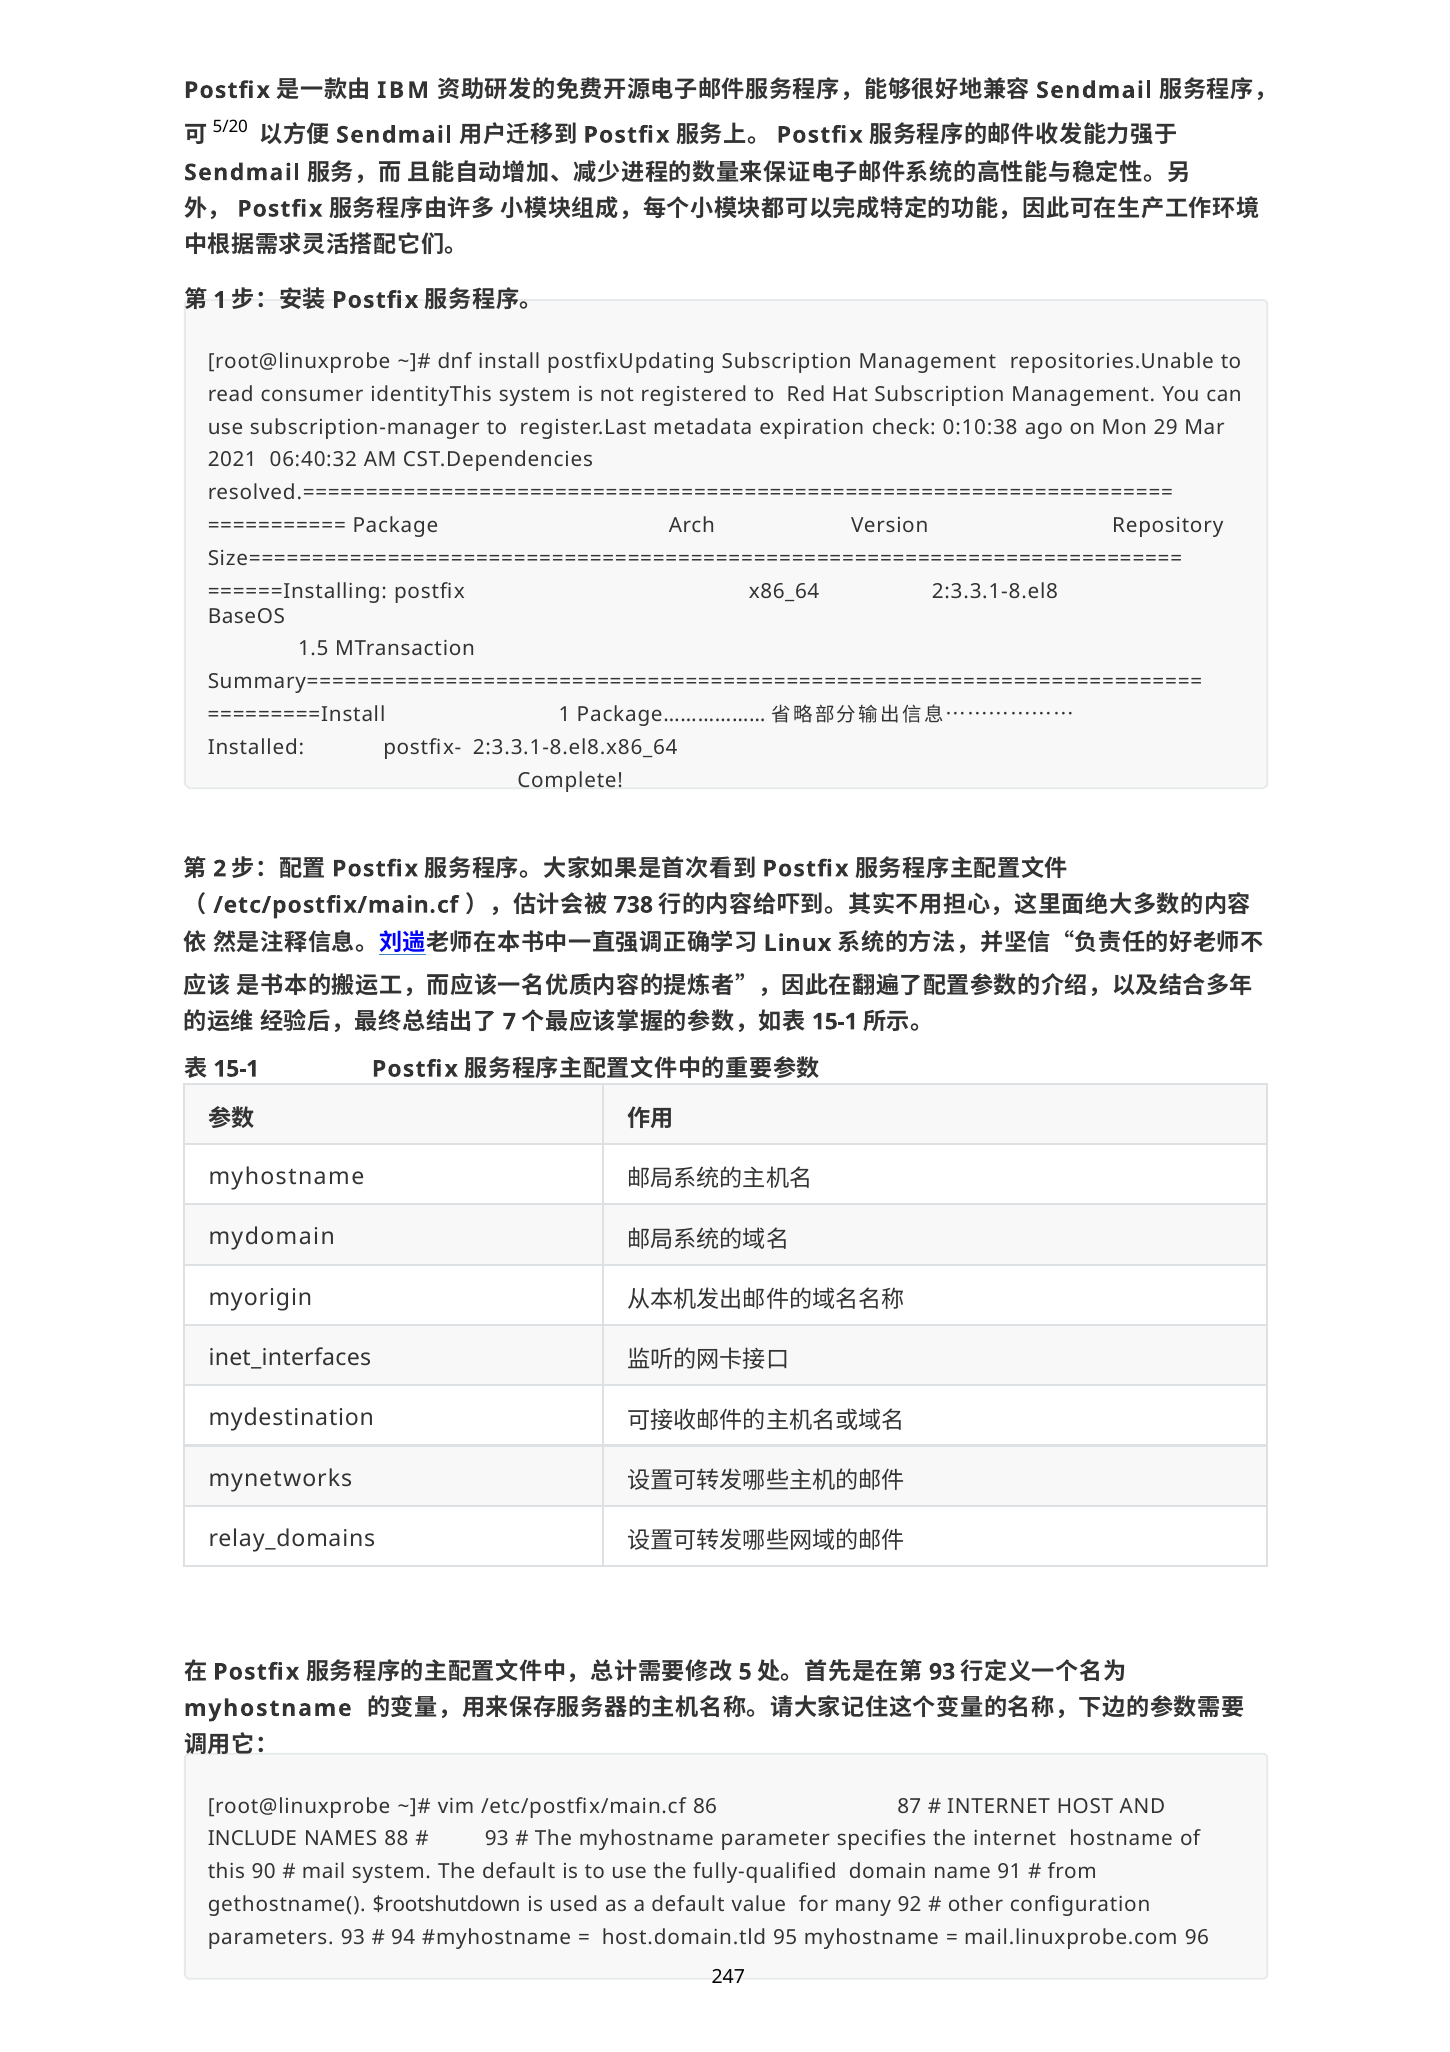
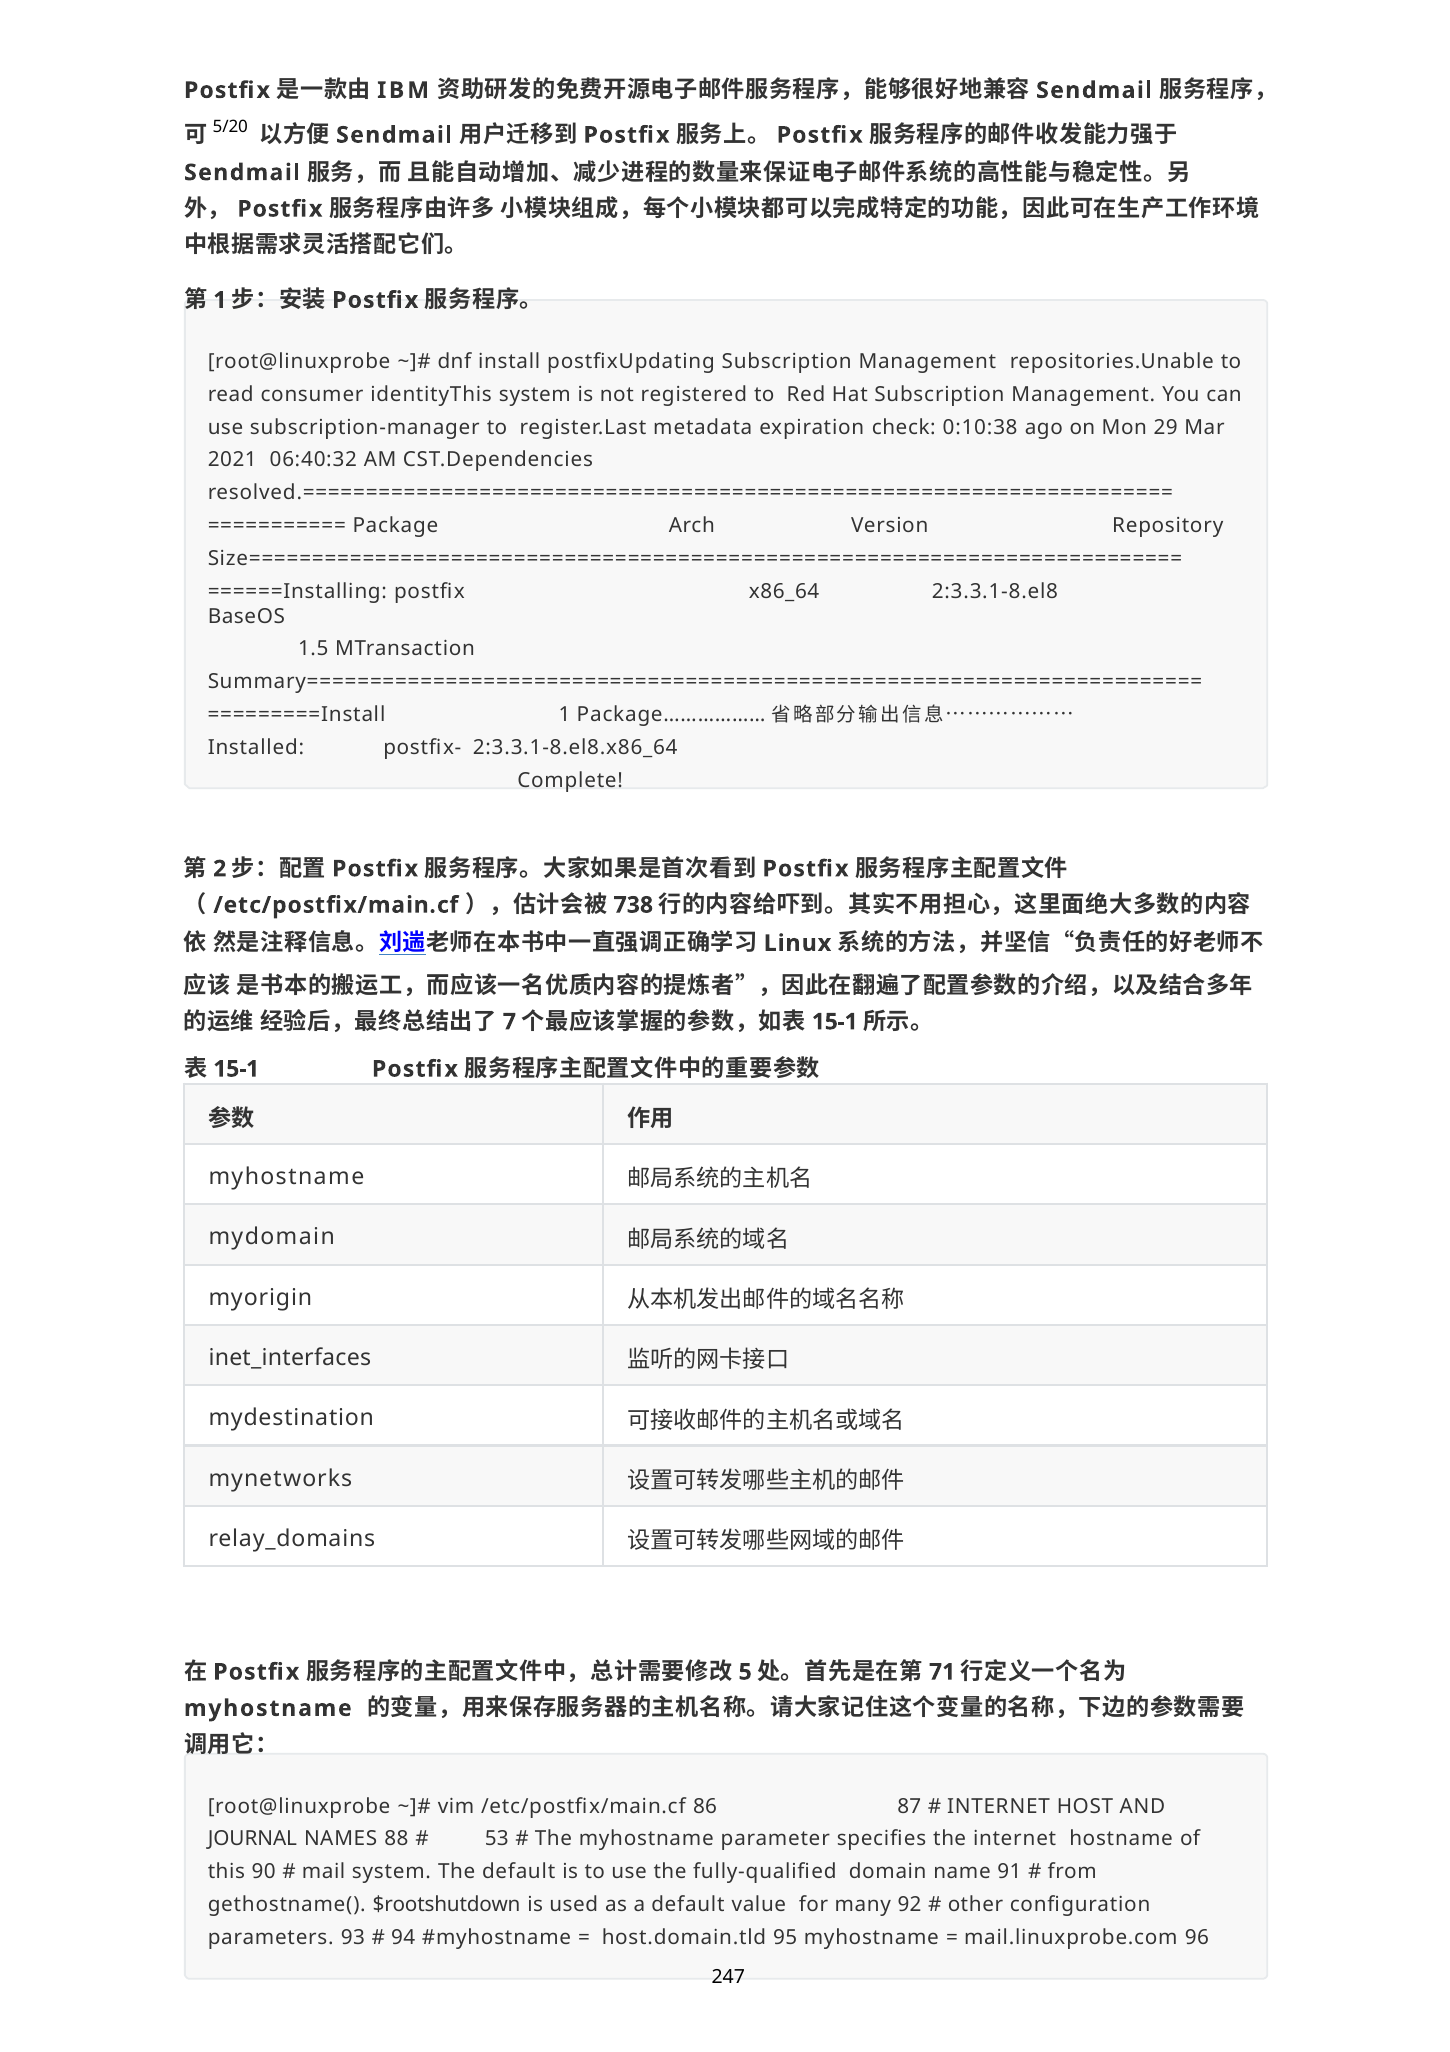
93 at (942, 1672): 93 -> 71
INCLUDE: INCLUDE -> JOURNAL
93 at (497, 1839): 93 -> 53
